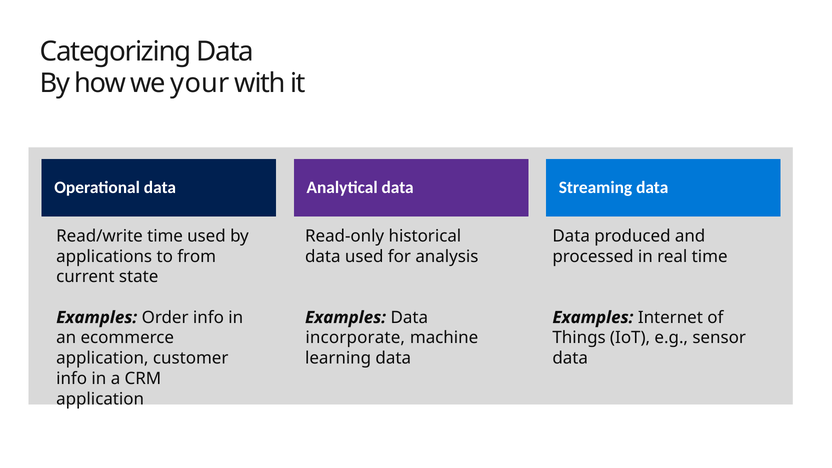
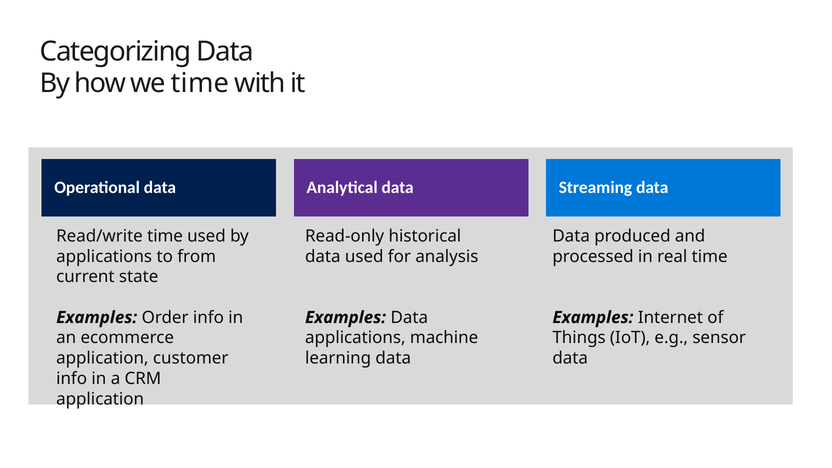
we your: your -> time
incorporate at (355, 338): incorporate -> applications
